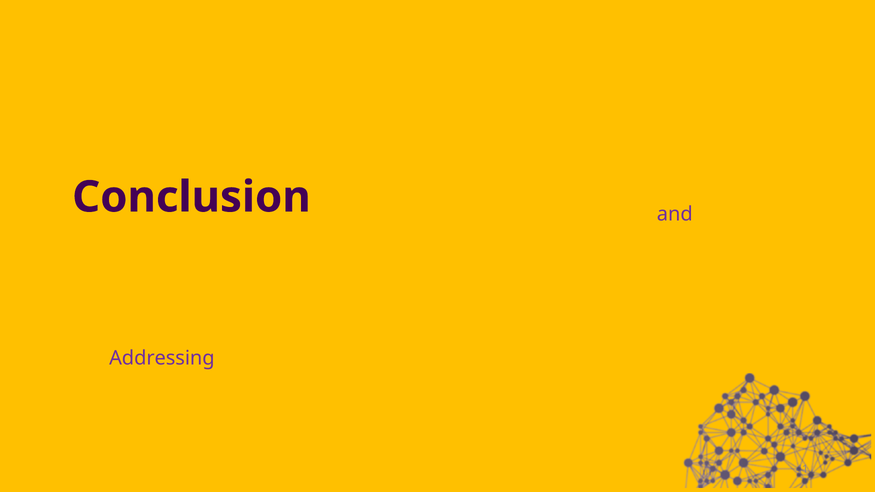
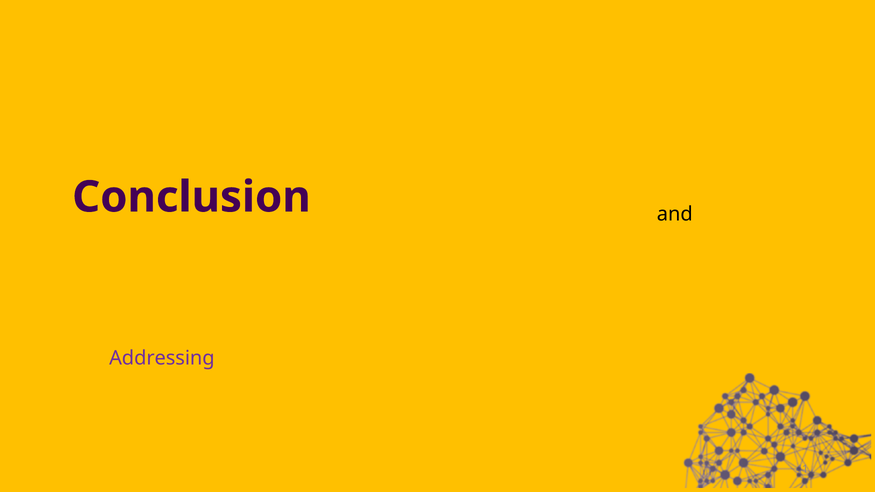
and at (675, 214) colour: purple -> black
